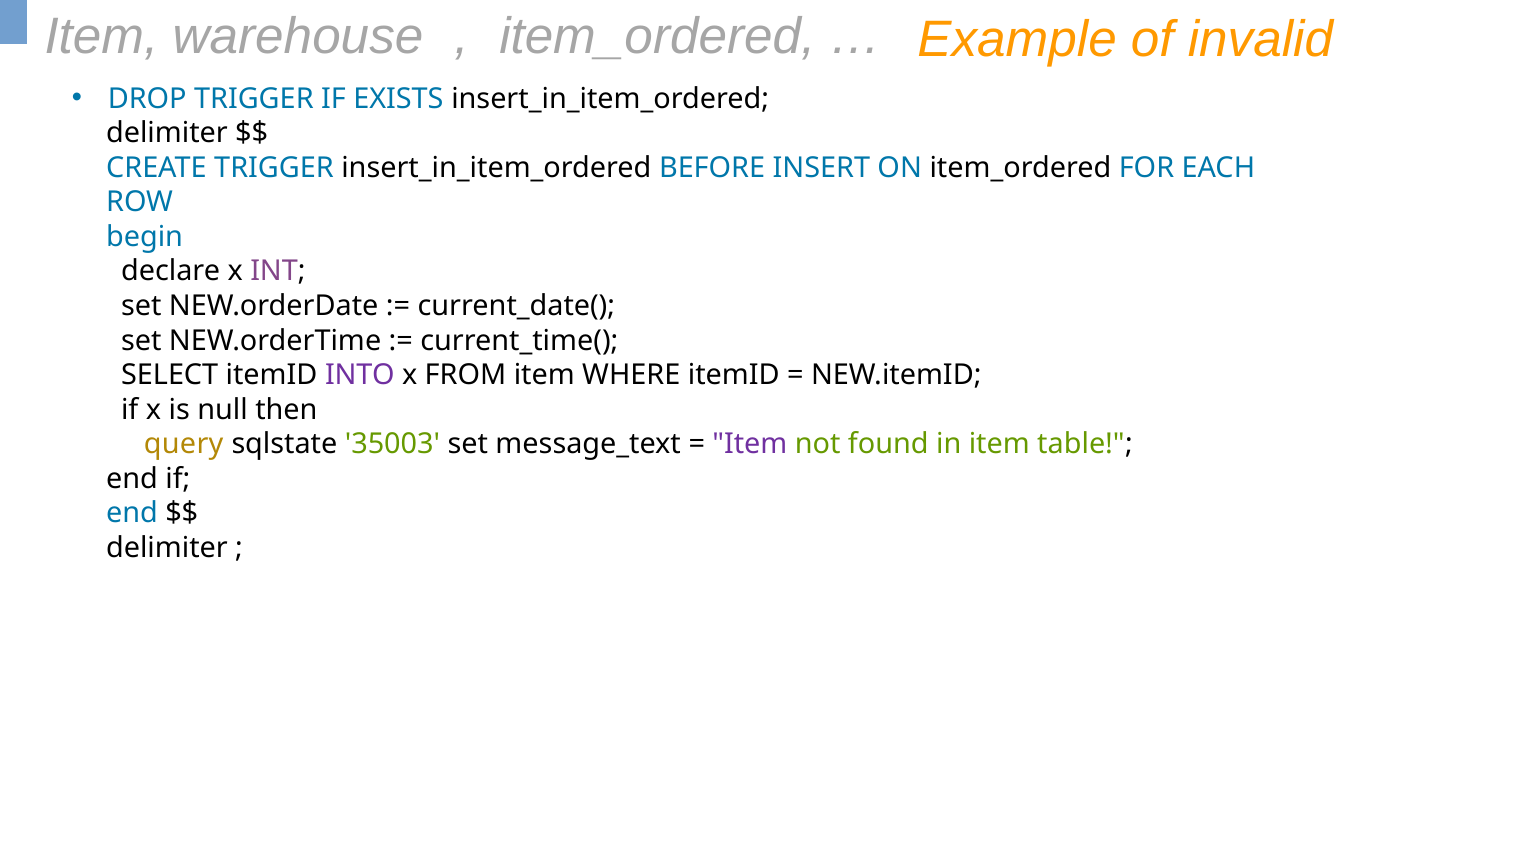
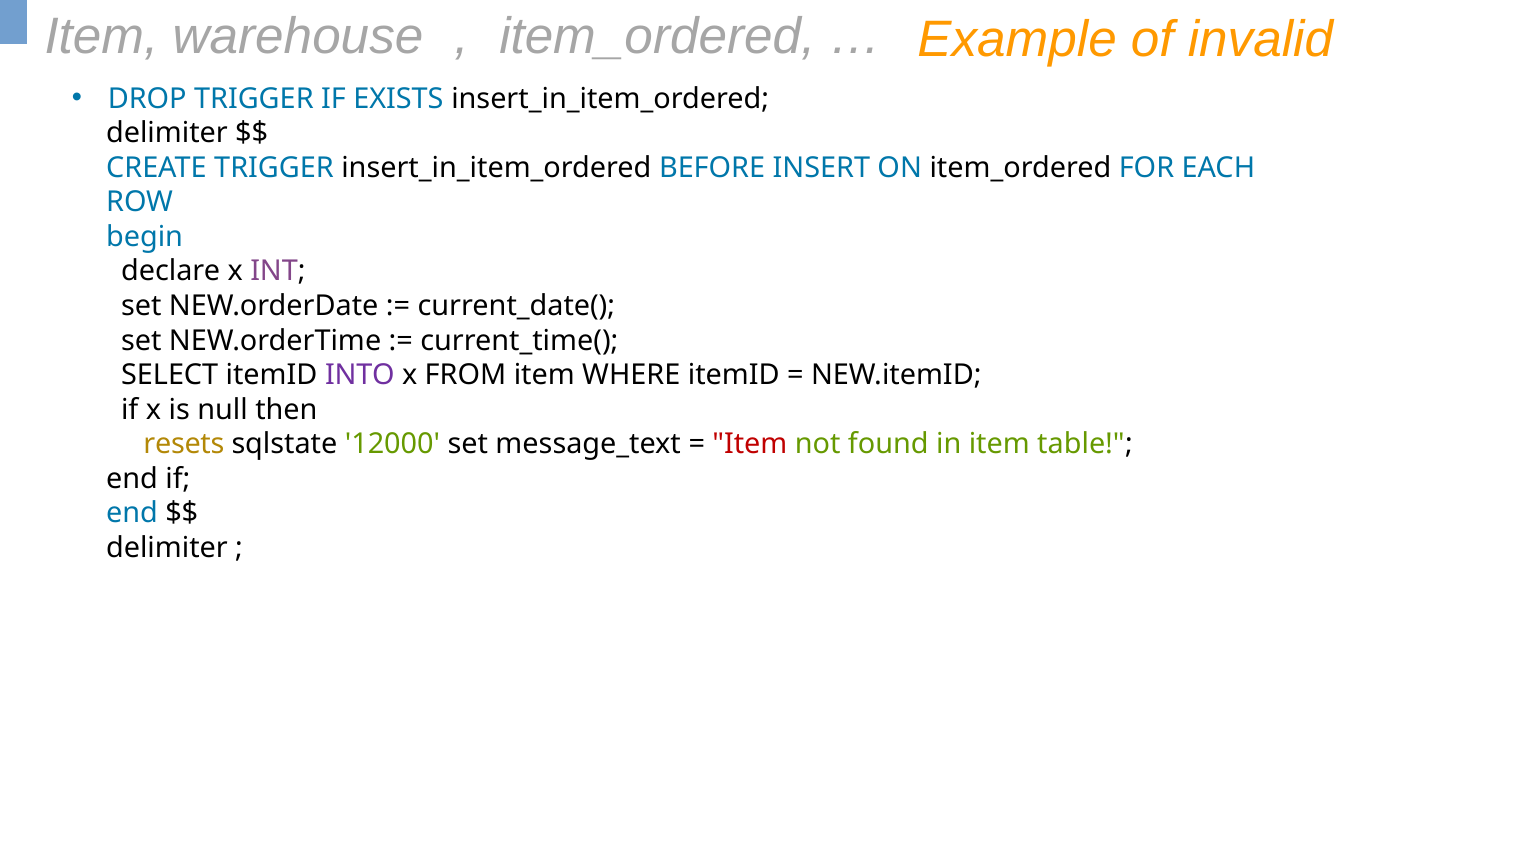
query: query -> resets
35003: 35003 -> 12000
Item at (750, 444) colour: purple -> red
